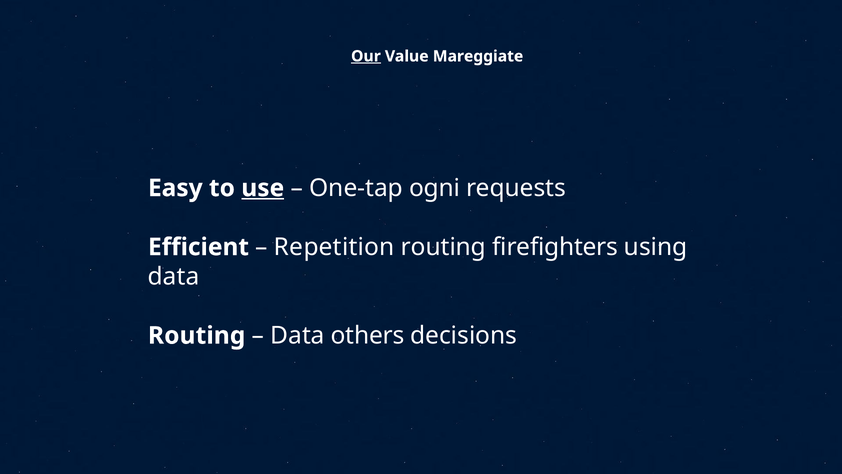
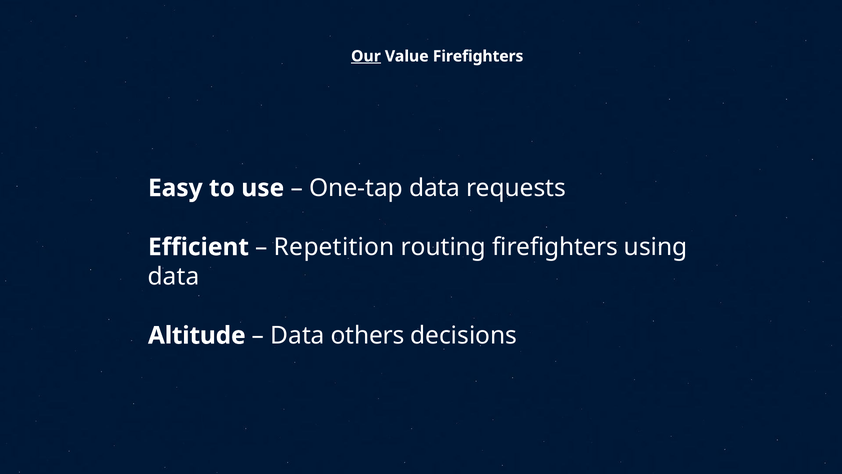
Value Mareggiate: Mareggiate -> Firefighters
use underline: present -> none
One-tap ogni: ogni -> data
Routing at (197, 335): Routing -> Altitude
